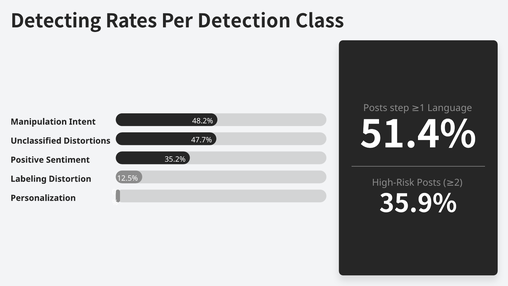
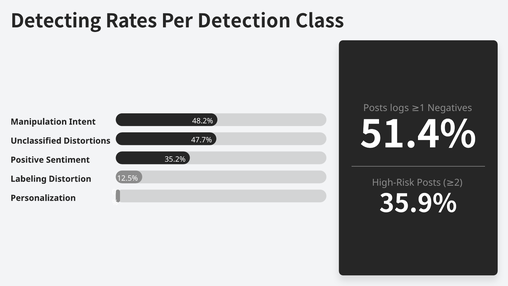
step: step -> logs
Language: Language -> Negatives
